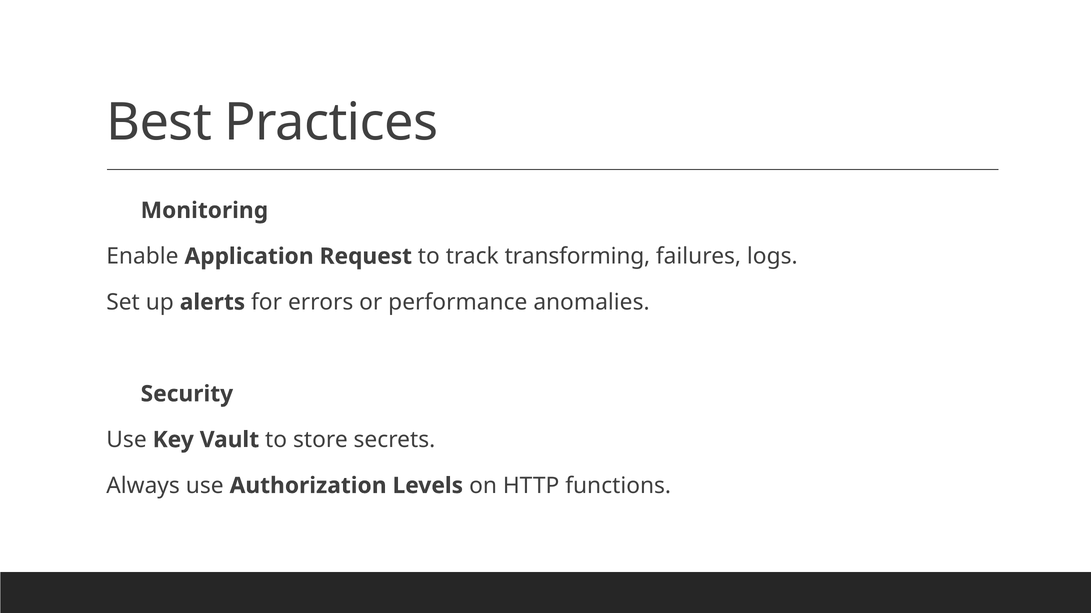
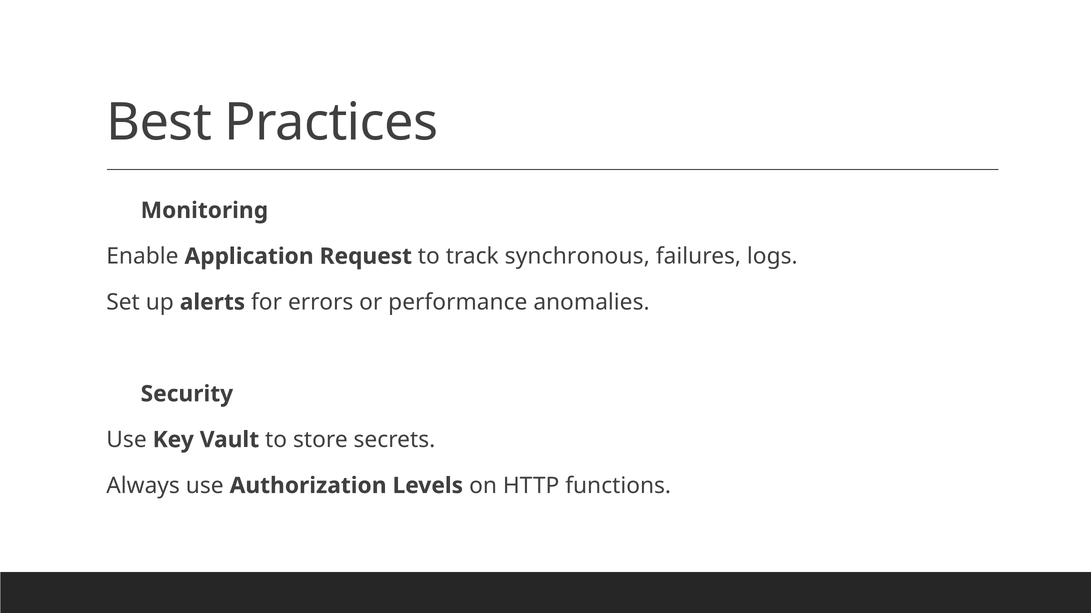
transforming: transforming -> synchronous
